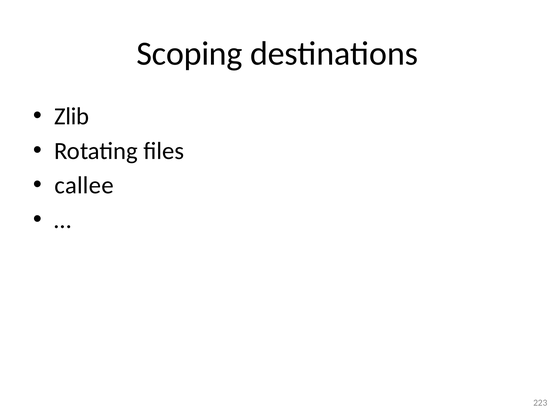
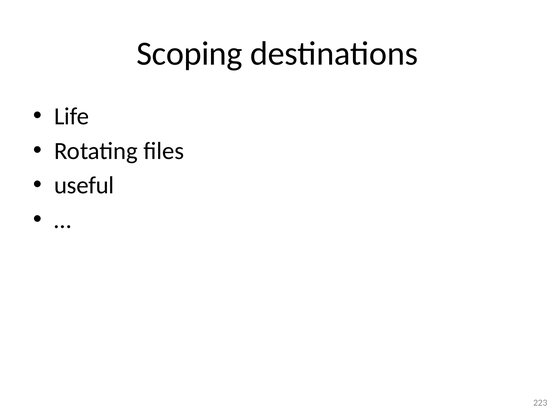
Zlib: Zlib -> Life
callee: callee -> useful
